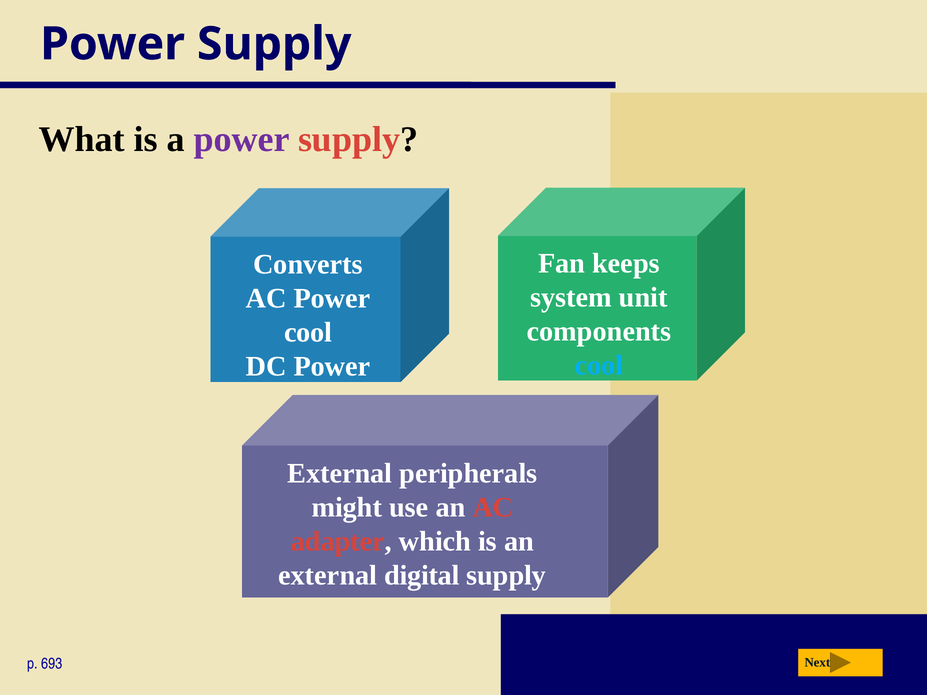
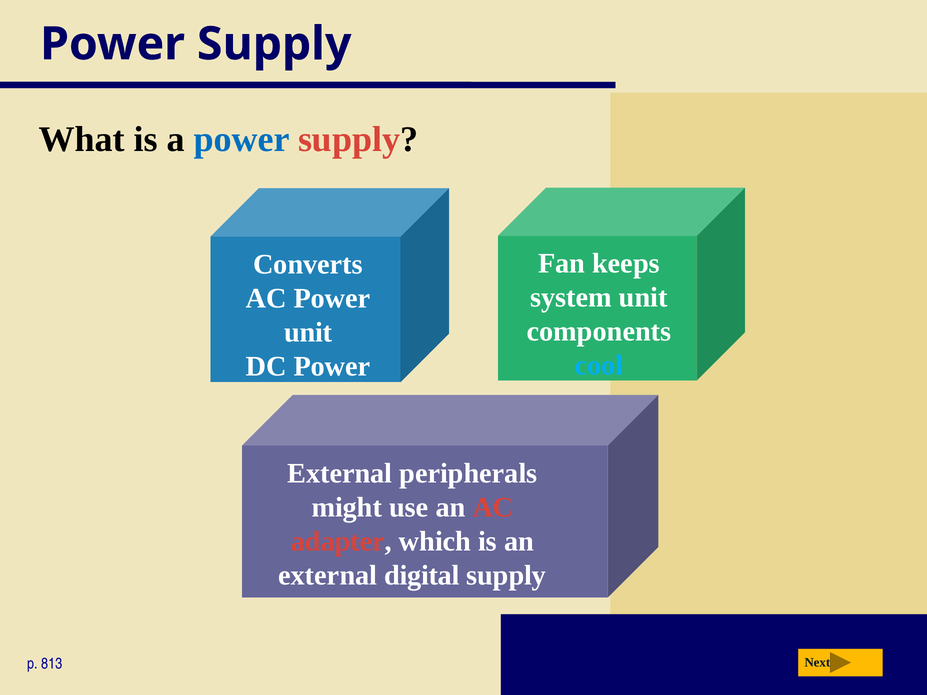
power at (242, 139) colour: purple -> blue
cool at (308, 332): cool -> unit
693: 693 -> 813
